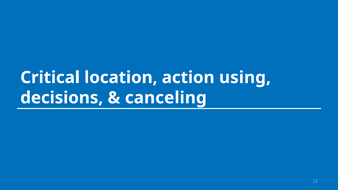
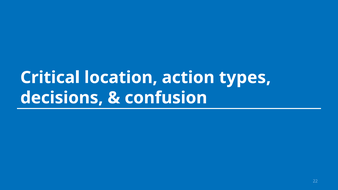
using: using -> types
canceling: canceling -> confusion
